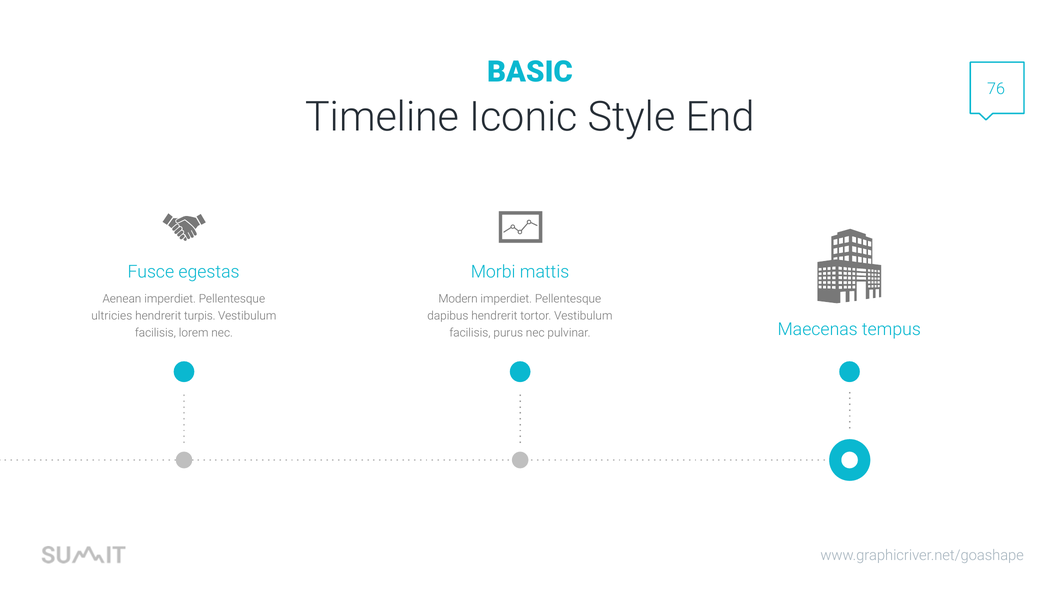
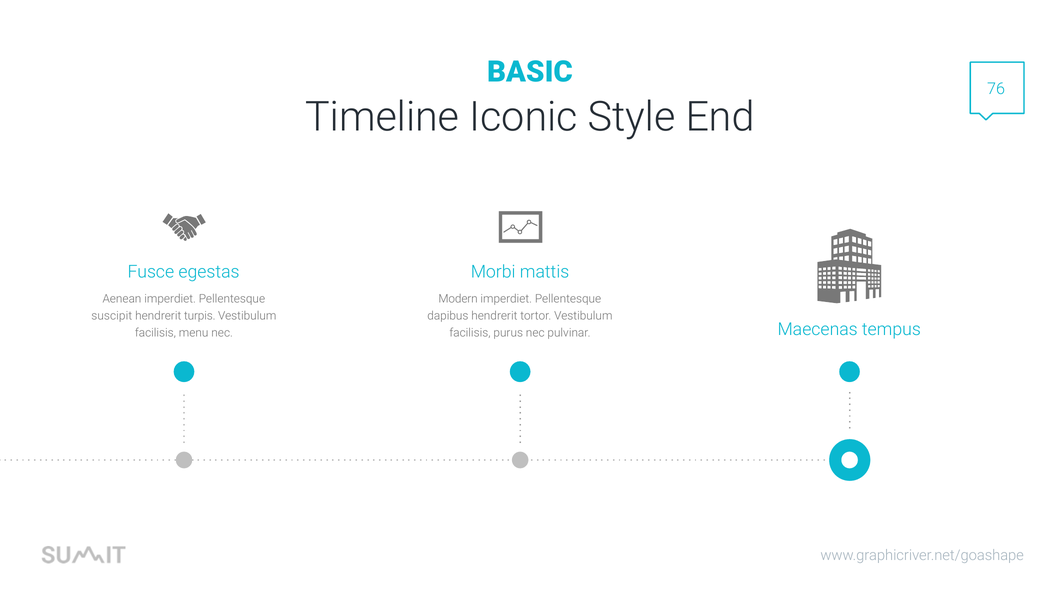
ultricies: ultricies -> suscipit
lorem: lorem -> menu
